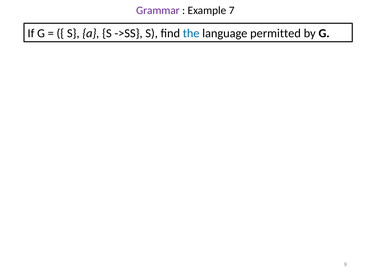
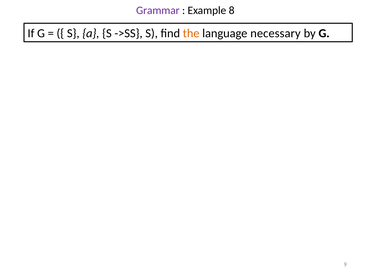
7: 7 -> 8
the colour: blue -> orange
permitted: permitted -> necessary
